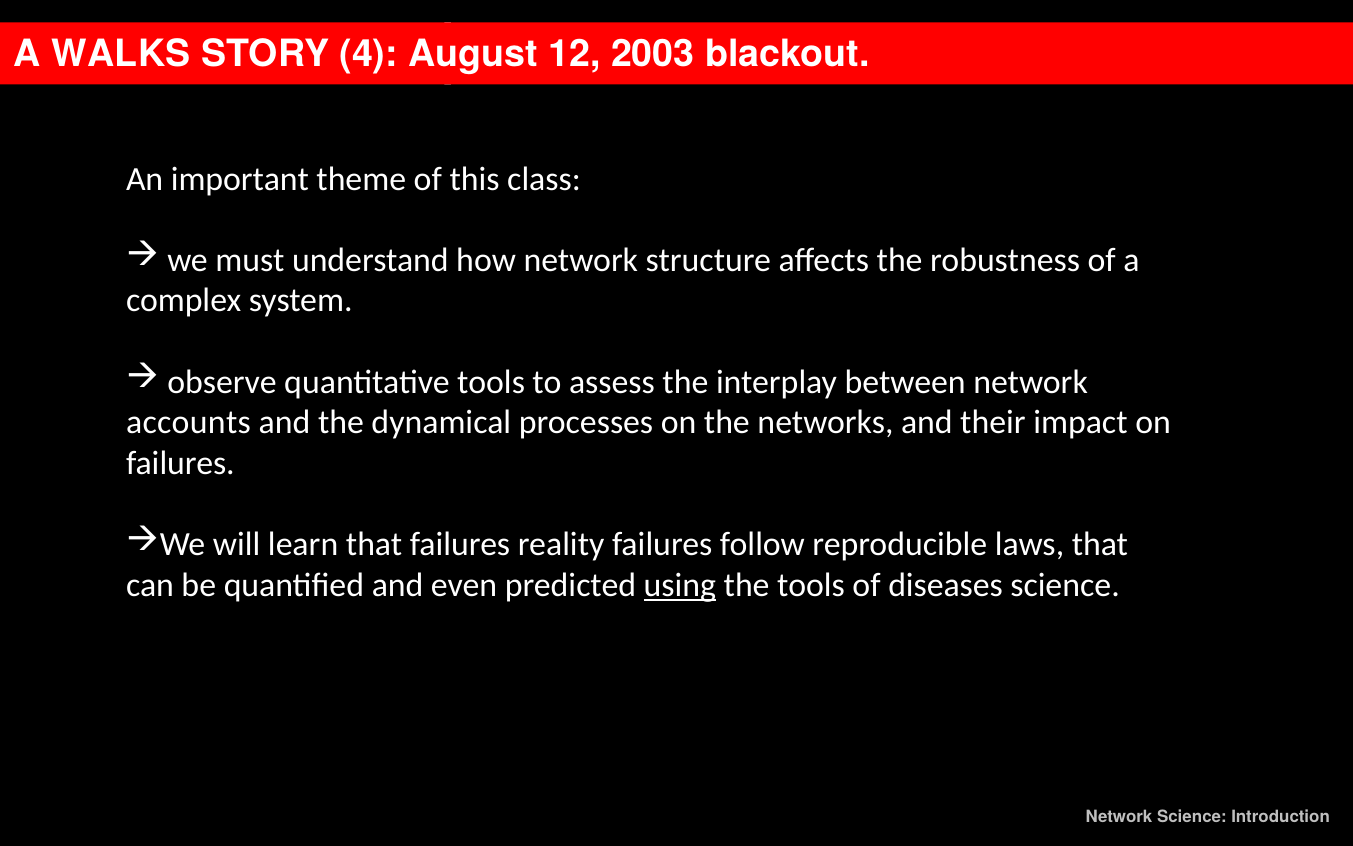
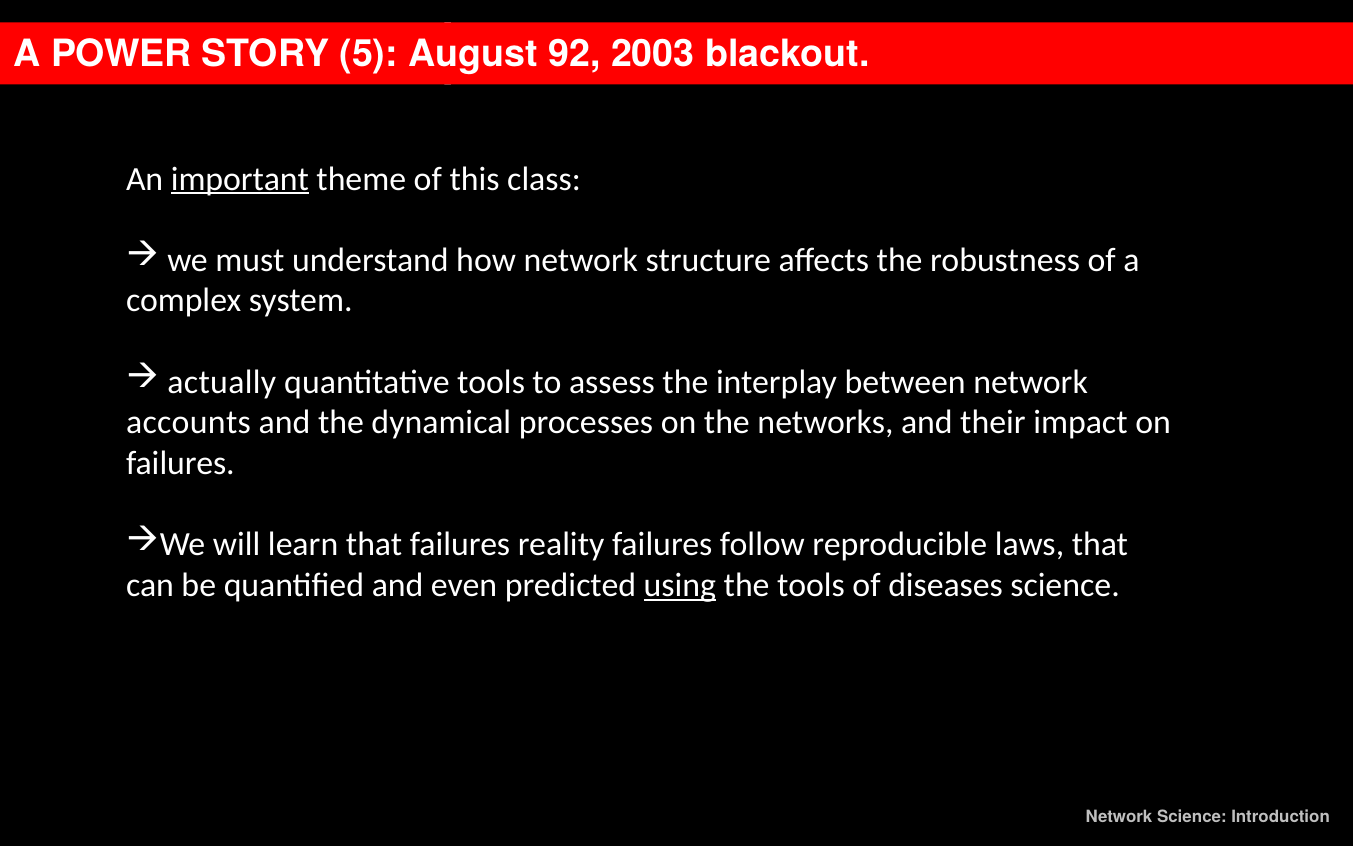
WALKS: WALKS -> POWER
4: 4 -> 5
12: 12 -> 92
important underline: none -> present
observe: observe -> actually
